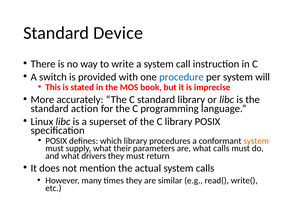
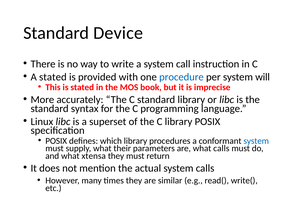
A switch: switch -> stated
action: action -> syntax
system at (256, 141) colour: orange -> blue
drivers: drivers -> xtensa
